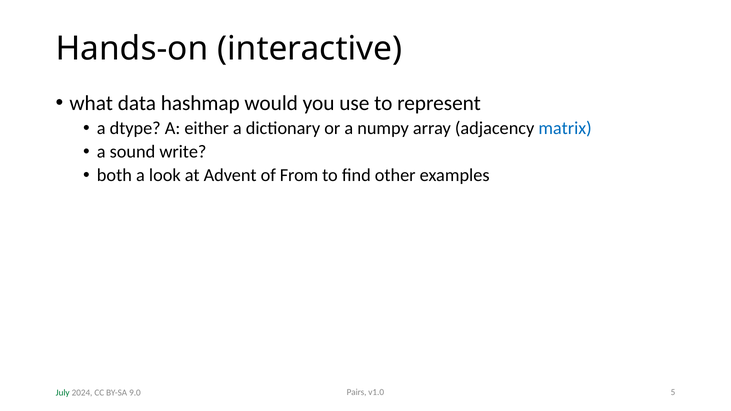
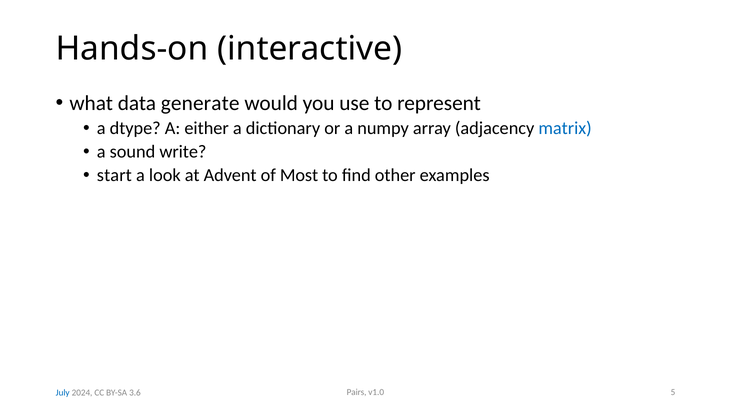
hashmap: hashmap -> generate
both: both -> start
From: From -> Most
July colour: green -> blue
9.0: 9.0 -> 3.6
